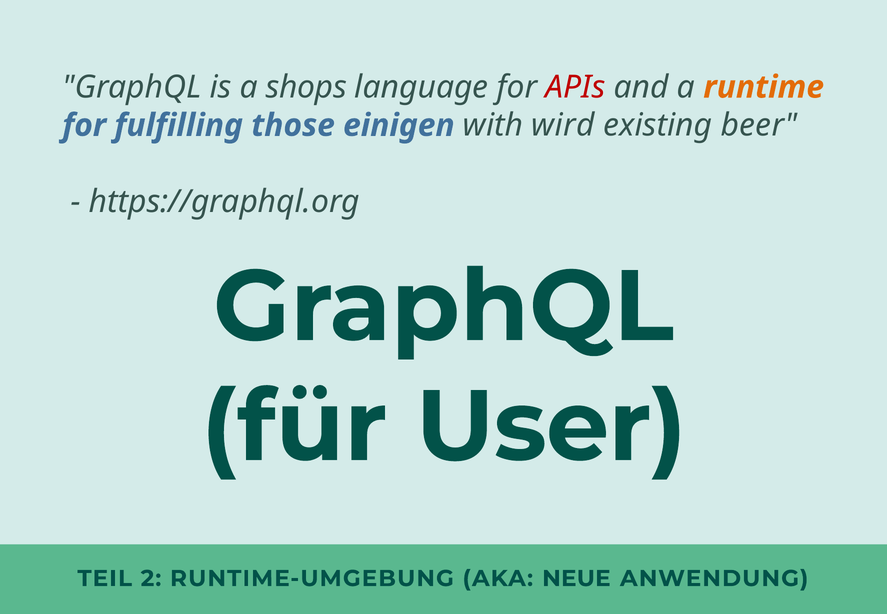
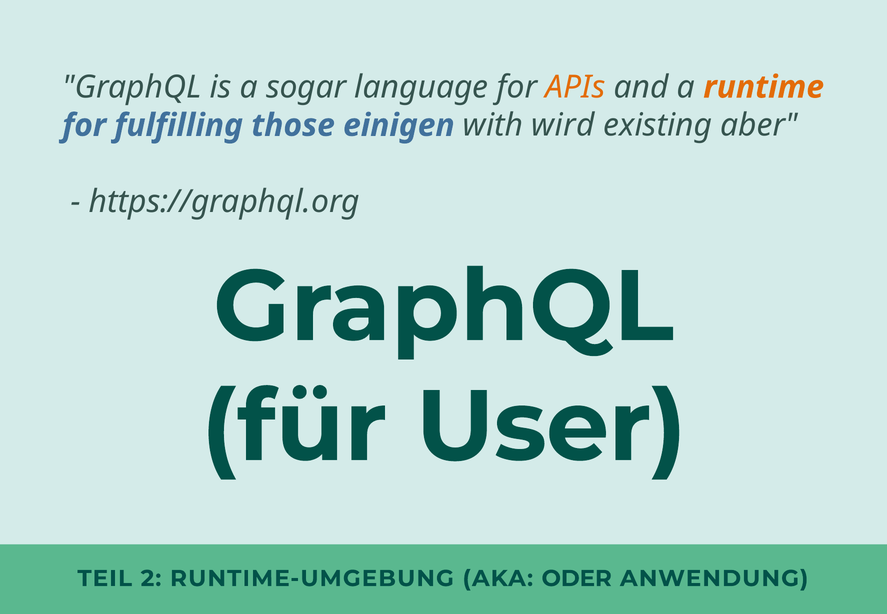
shops: shops -> sogar
APIs colour: red -> orange
beer: beer -> aber
NEUE: NEUE -> ODER
